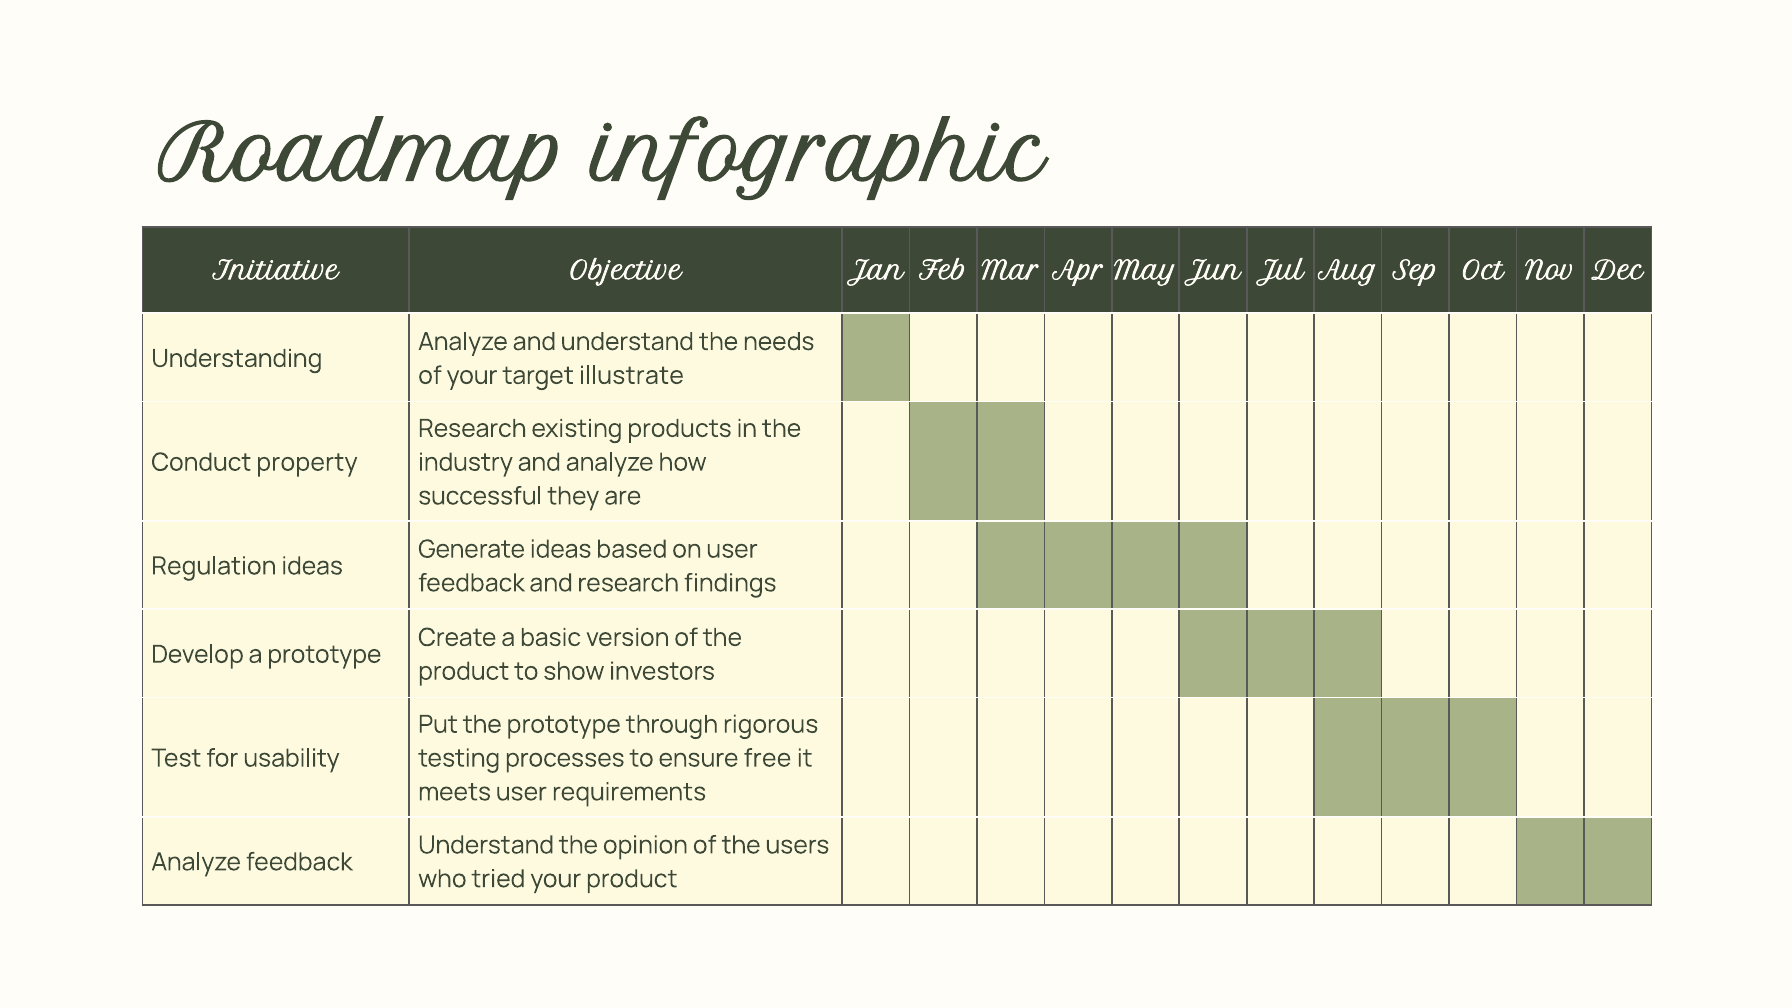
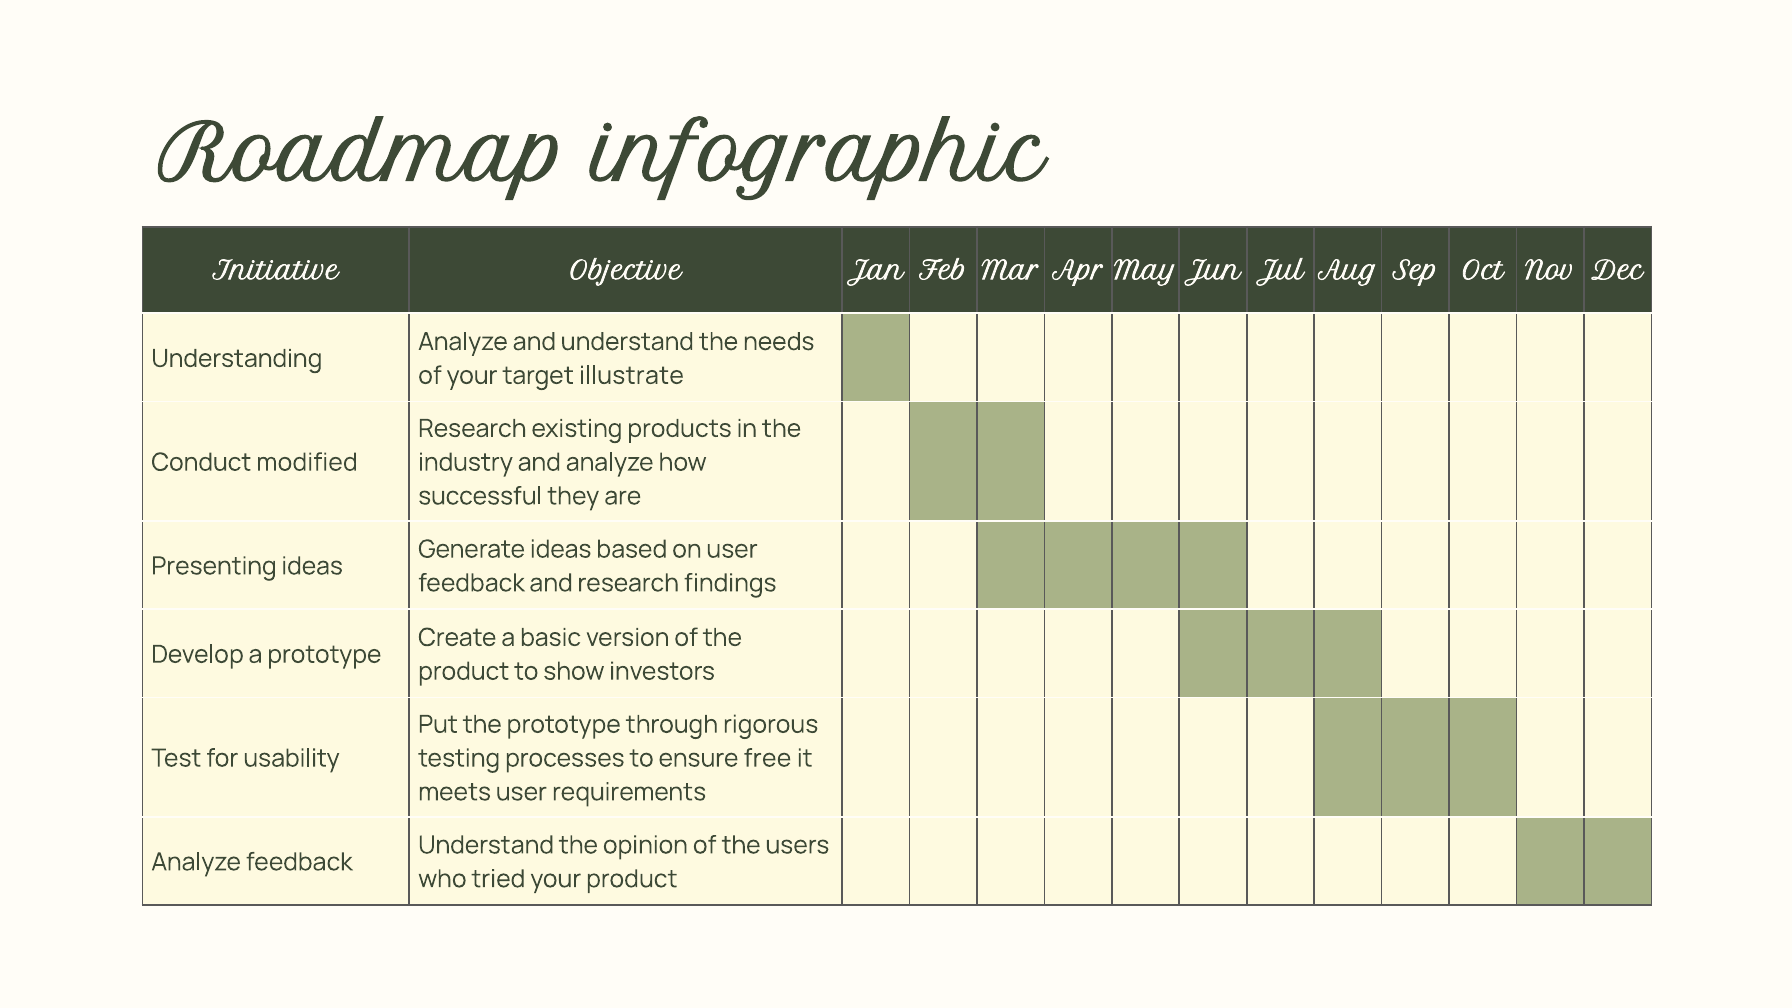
property: property -> modified
Regulation: Regulation -> Presenting
